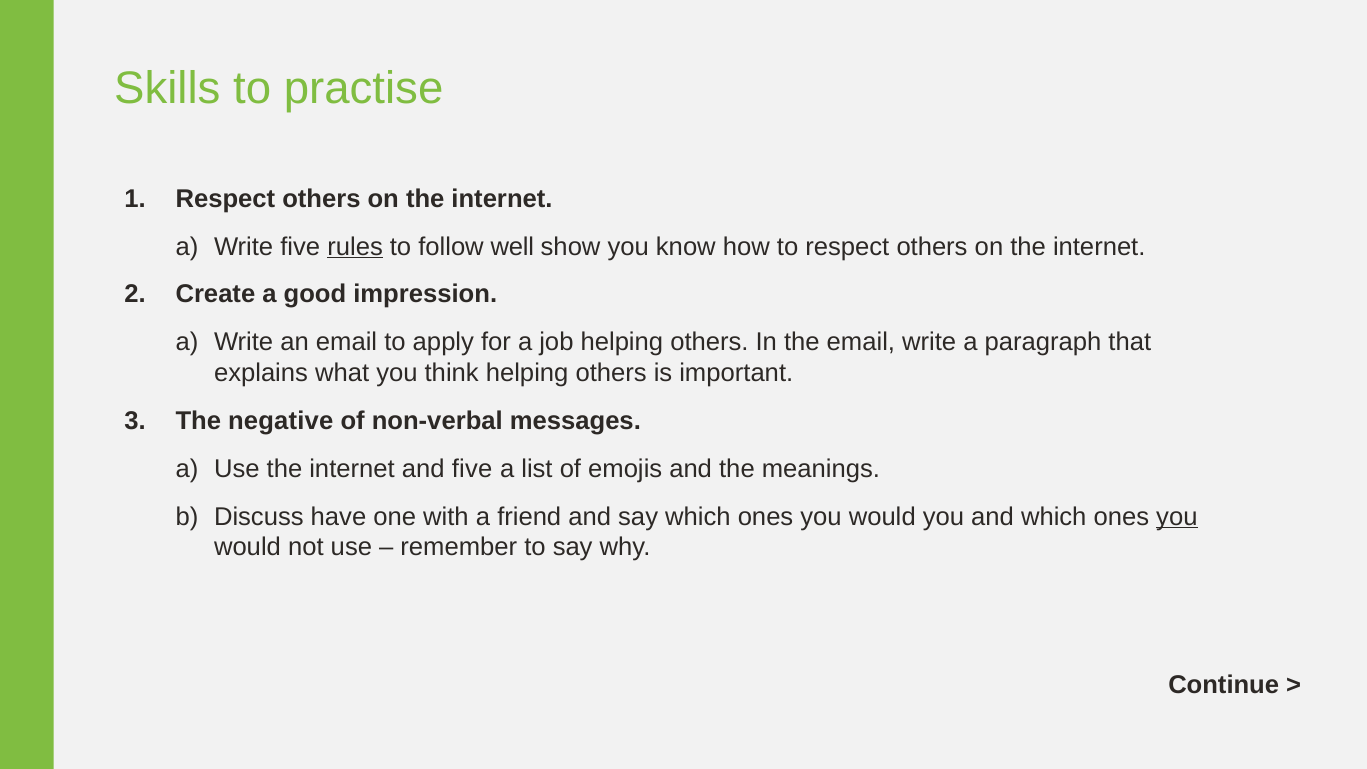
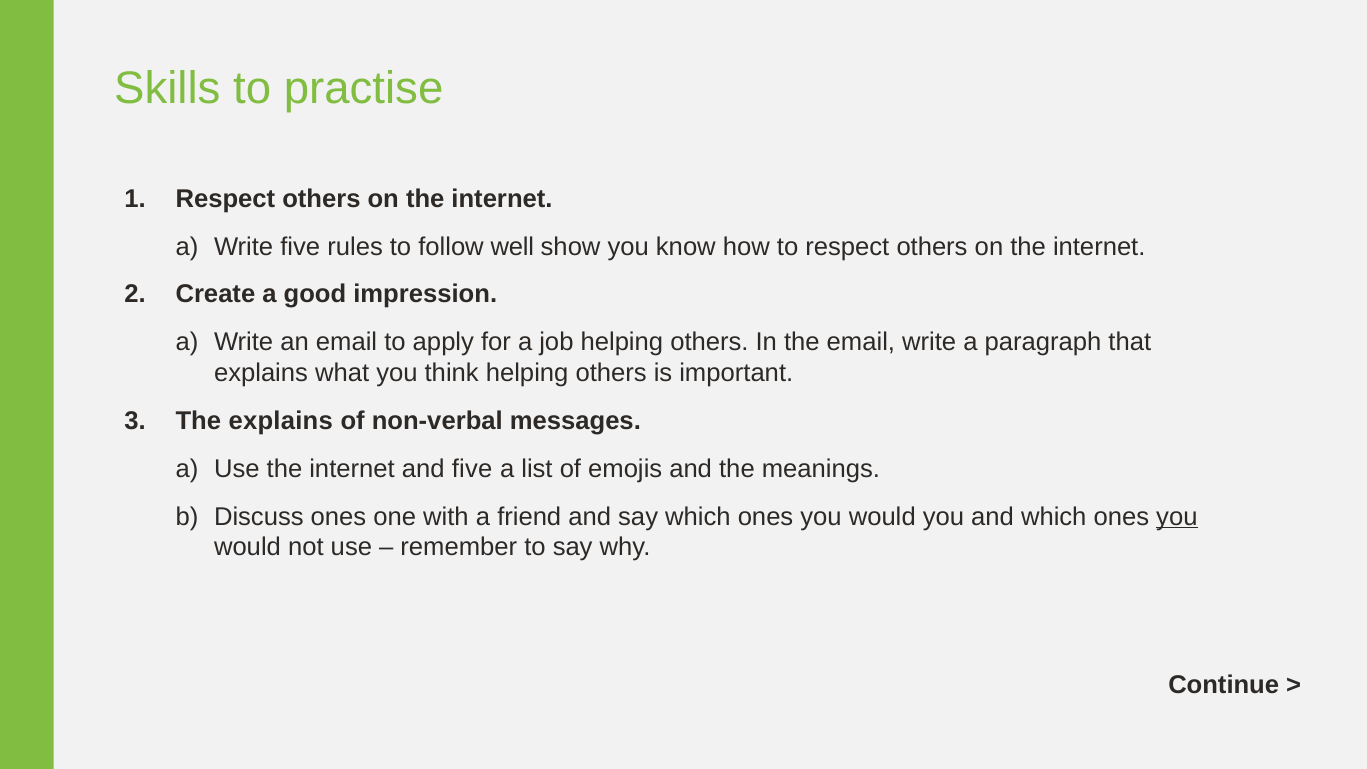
rules underline: present -> none
The negative: negative -> explains
Discuss have: have -> ones
